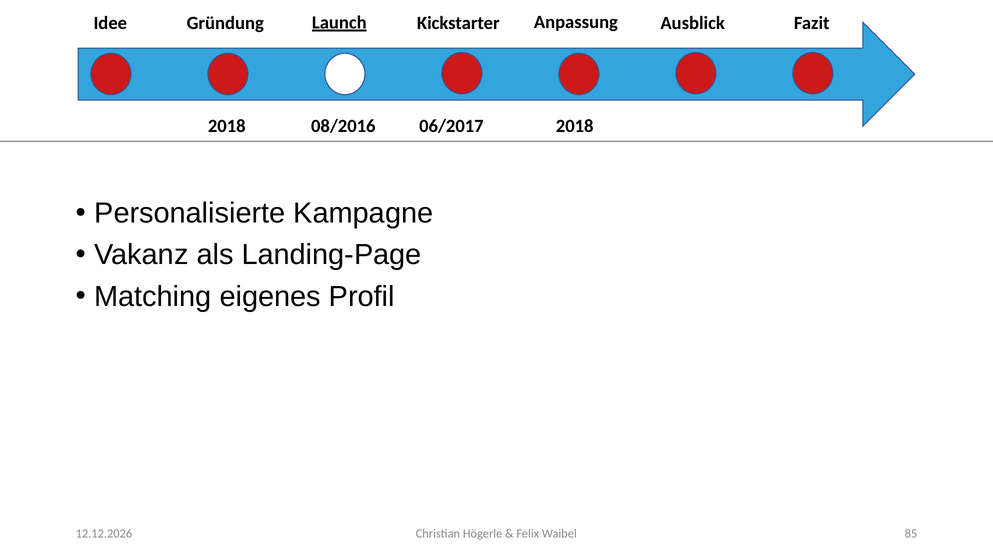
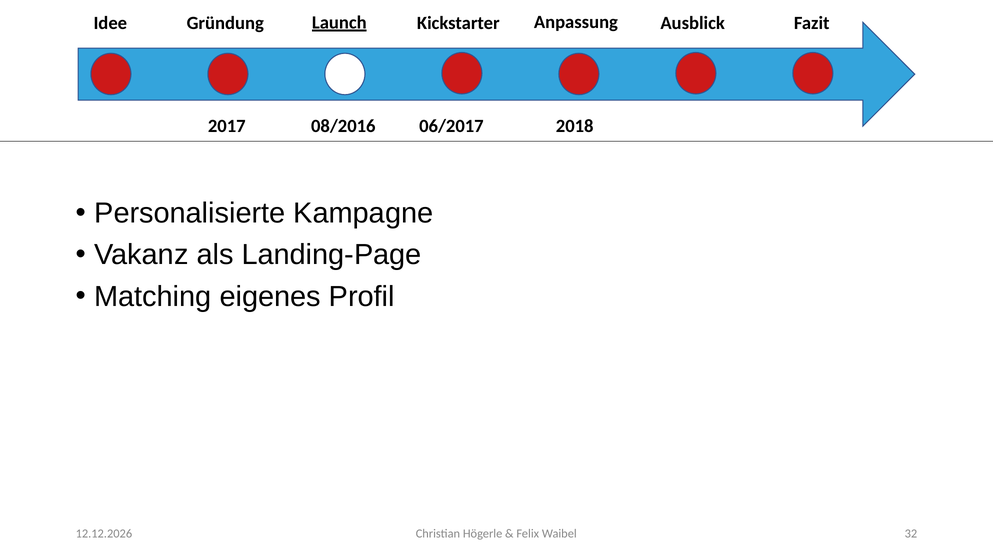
2018 at (227, 126): 2018 -> 2017
85: 85 -> 32
